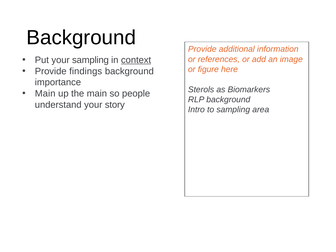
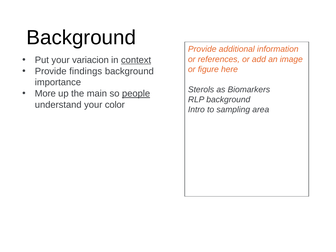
your sampling: sampling -> variacion
Main at (45, 94): Main -> More
people underline: none -> present
story: story -> color
